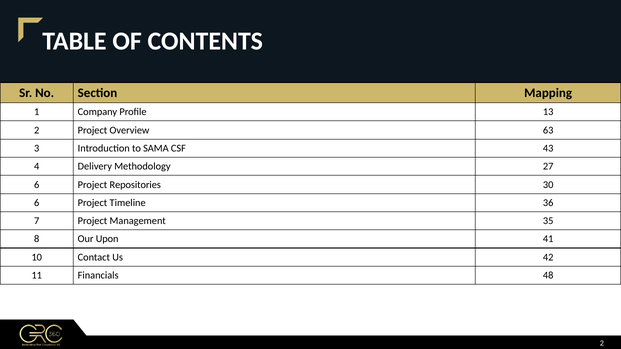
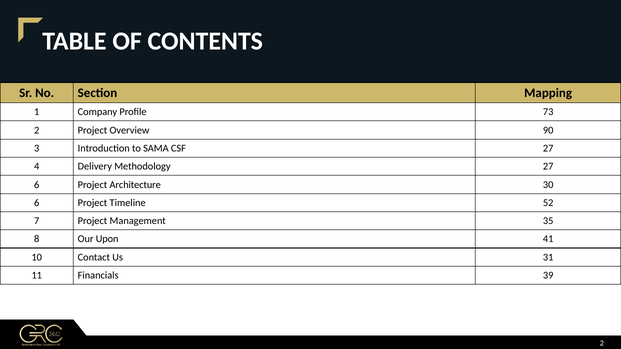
13: 13 -> 73
63: 63 -> 90
CSF 43: 43 -> 27
Repositories: Repositories -> Architecture
36: 36 -> 52
42: 42 -> 31
48: 48 -> 39
